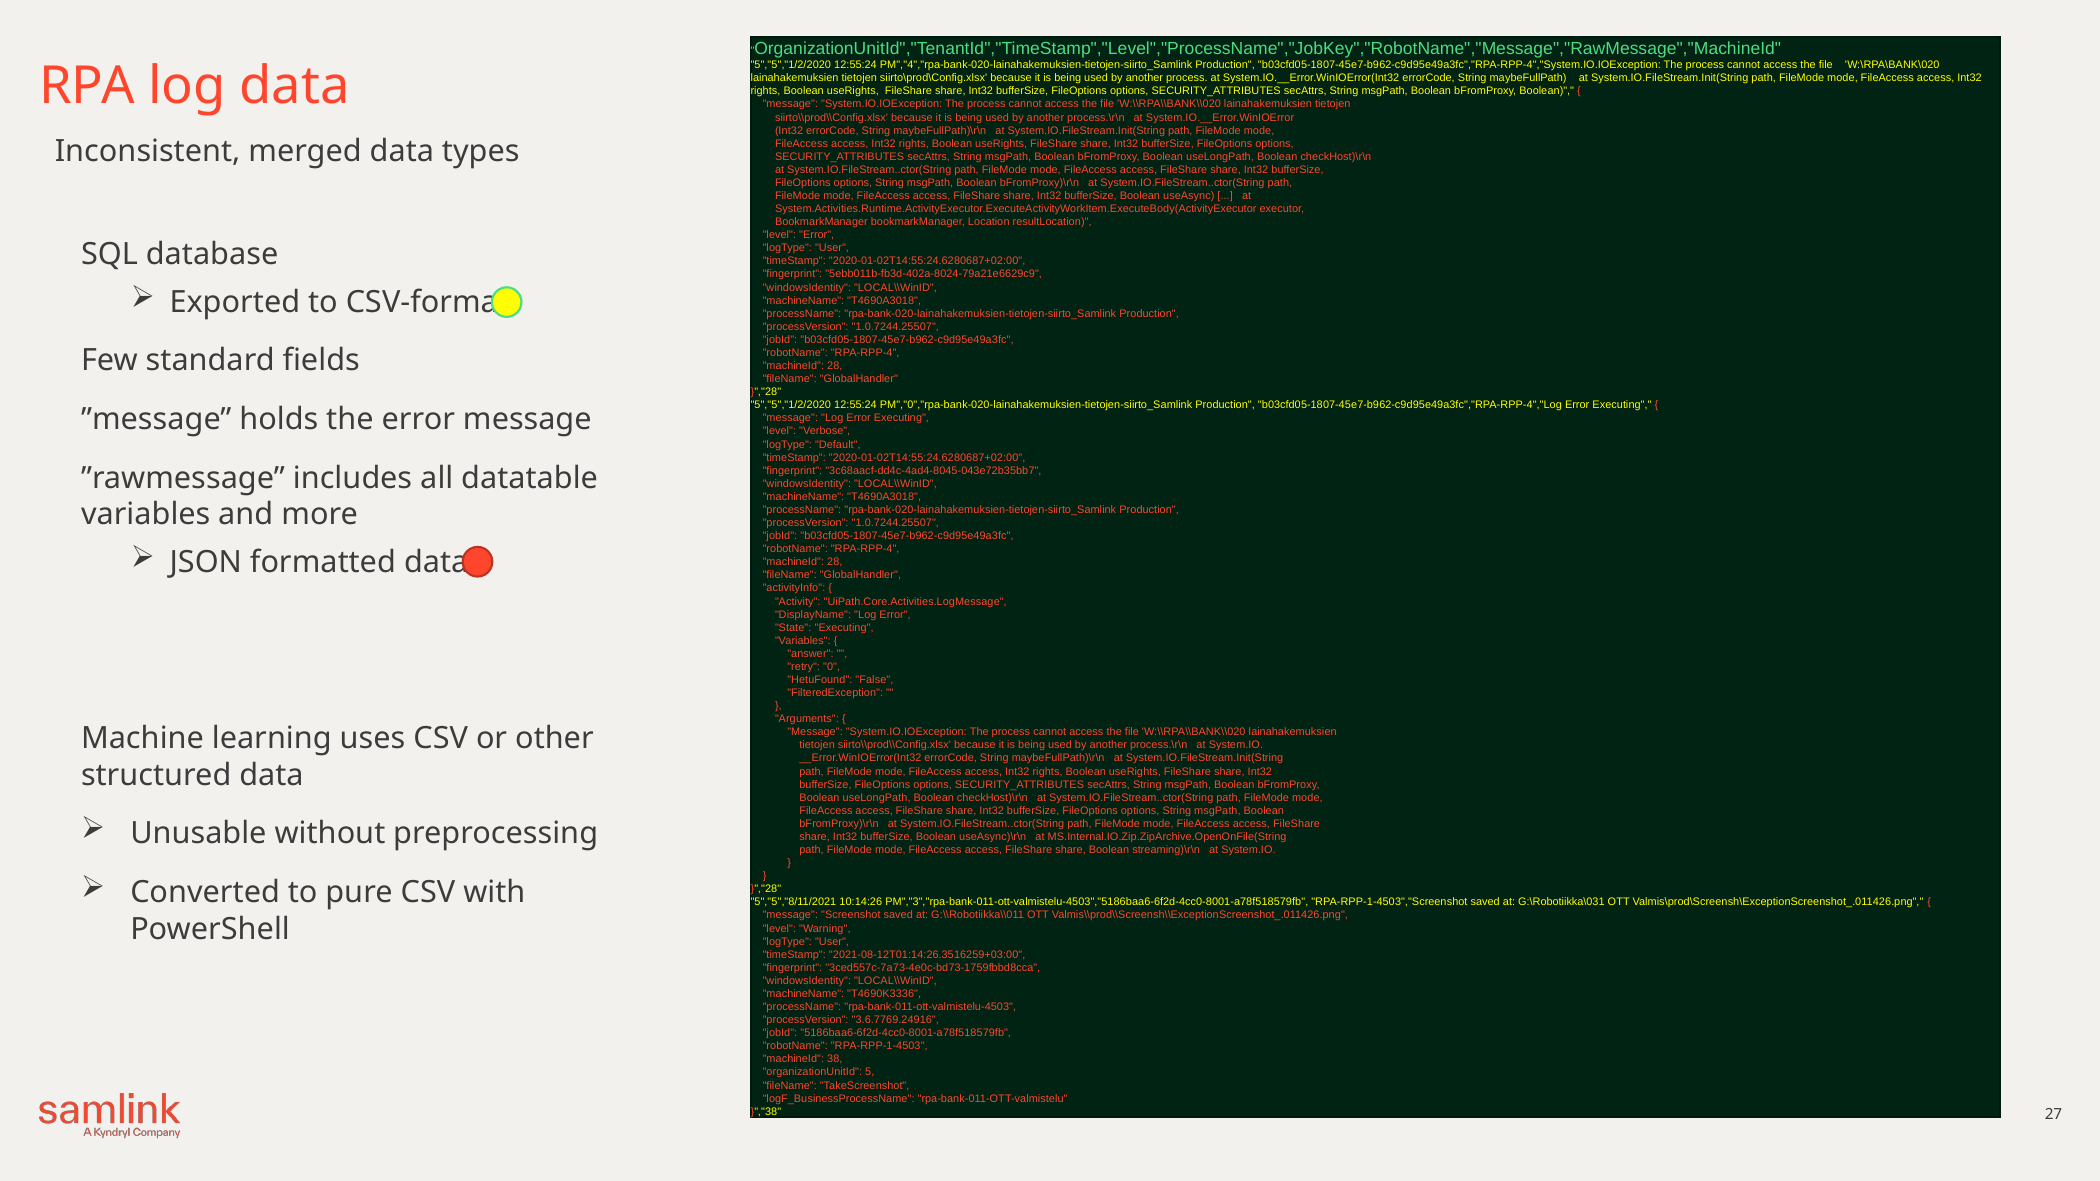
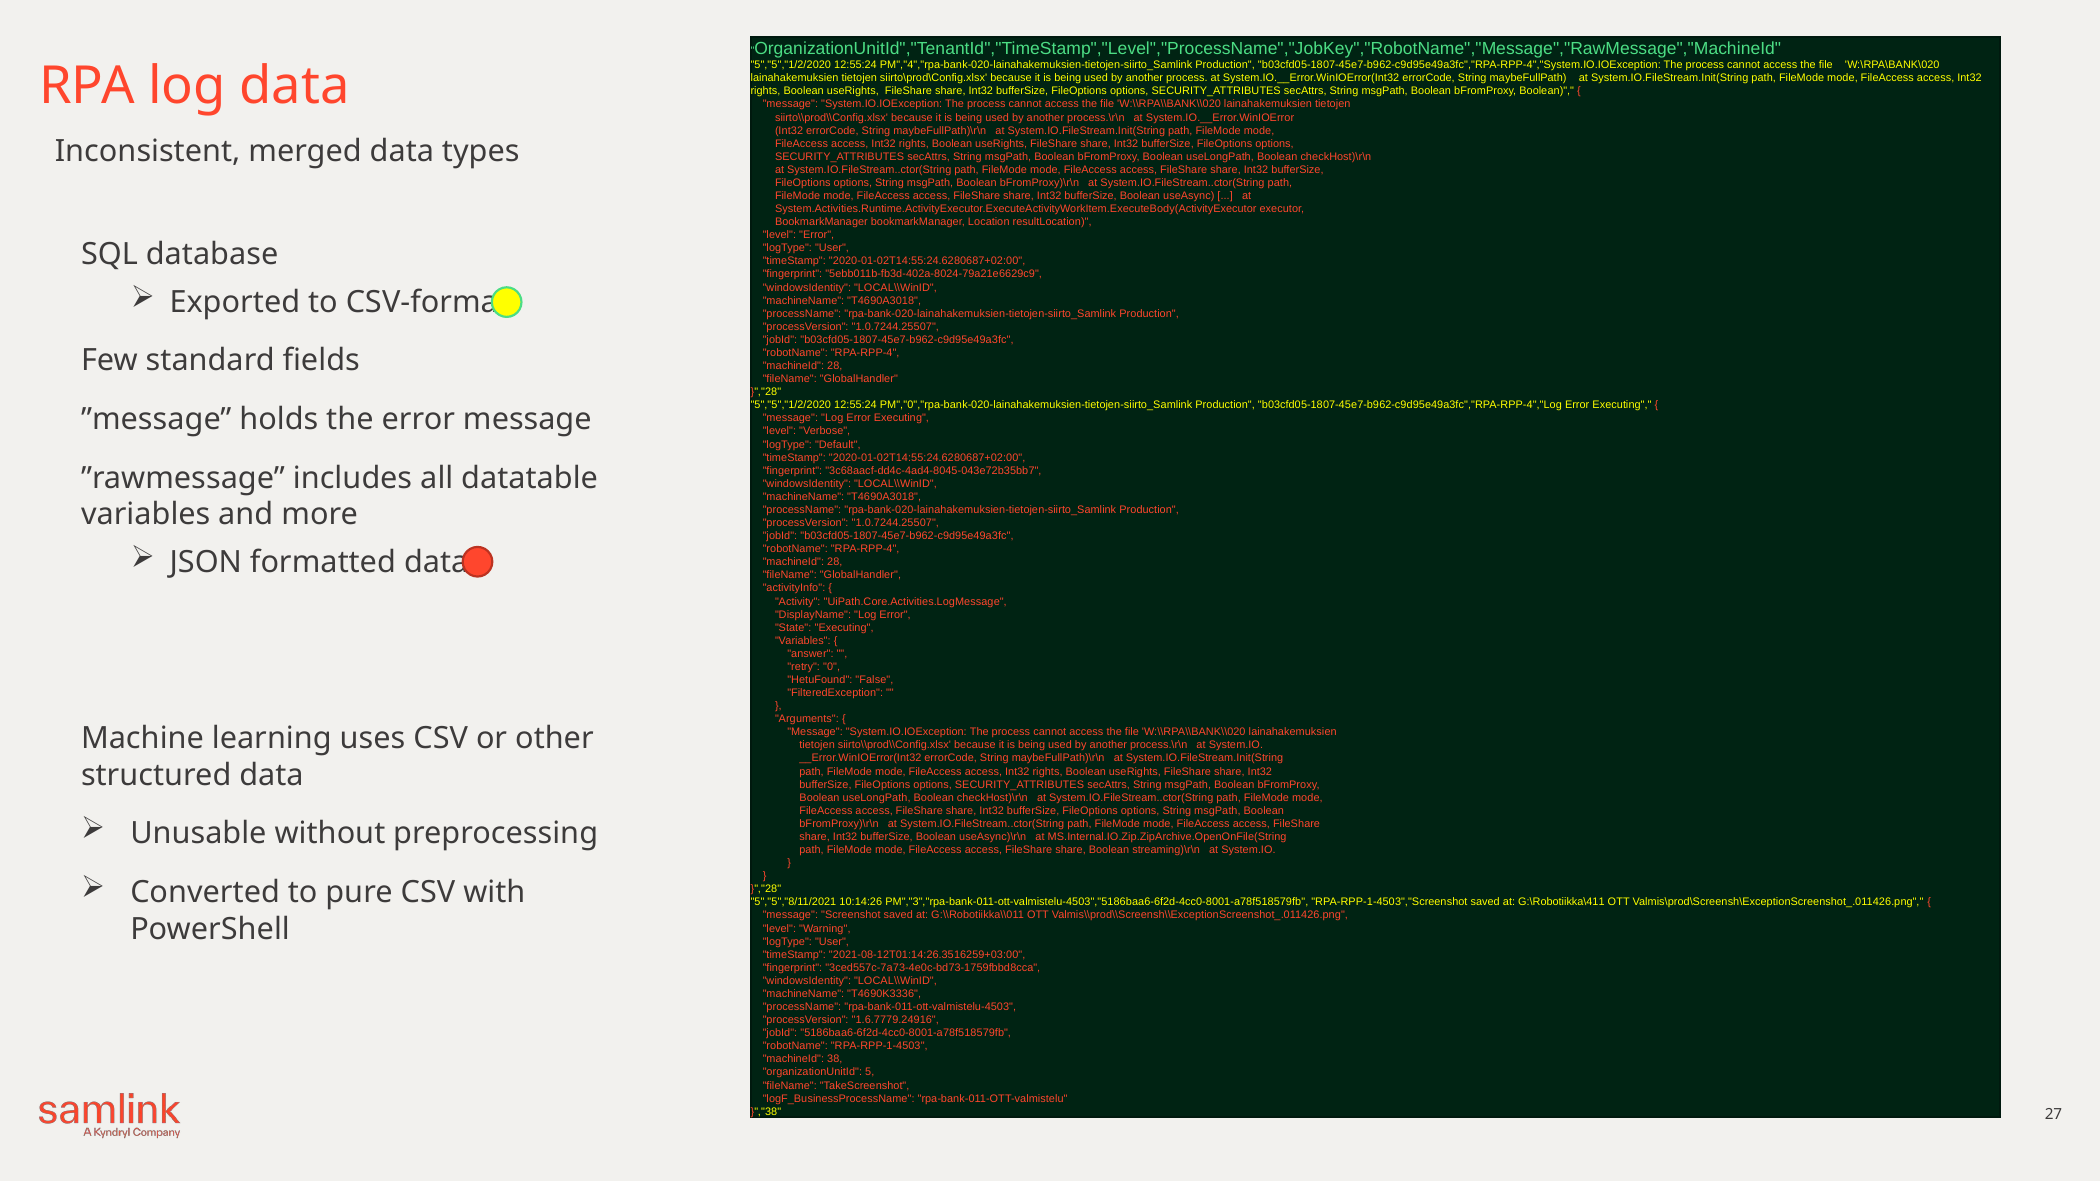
G:\Robotiikka\031: G:\Robotiikka\031 -> G:\Robotiikka\411
3.6.7769.24916: 3.6.7769.24916 -> 1.6.7779.24916
